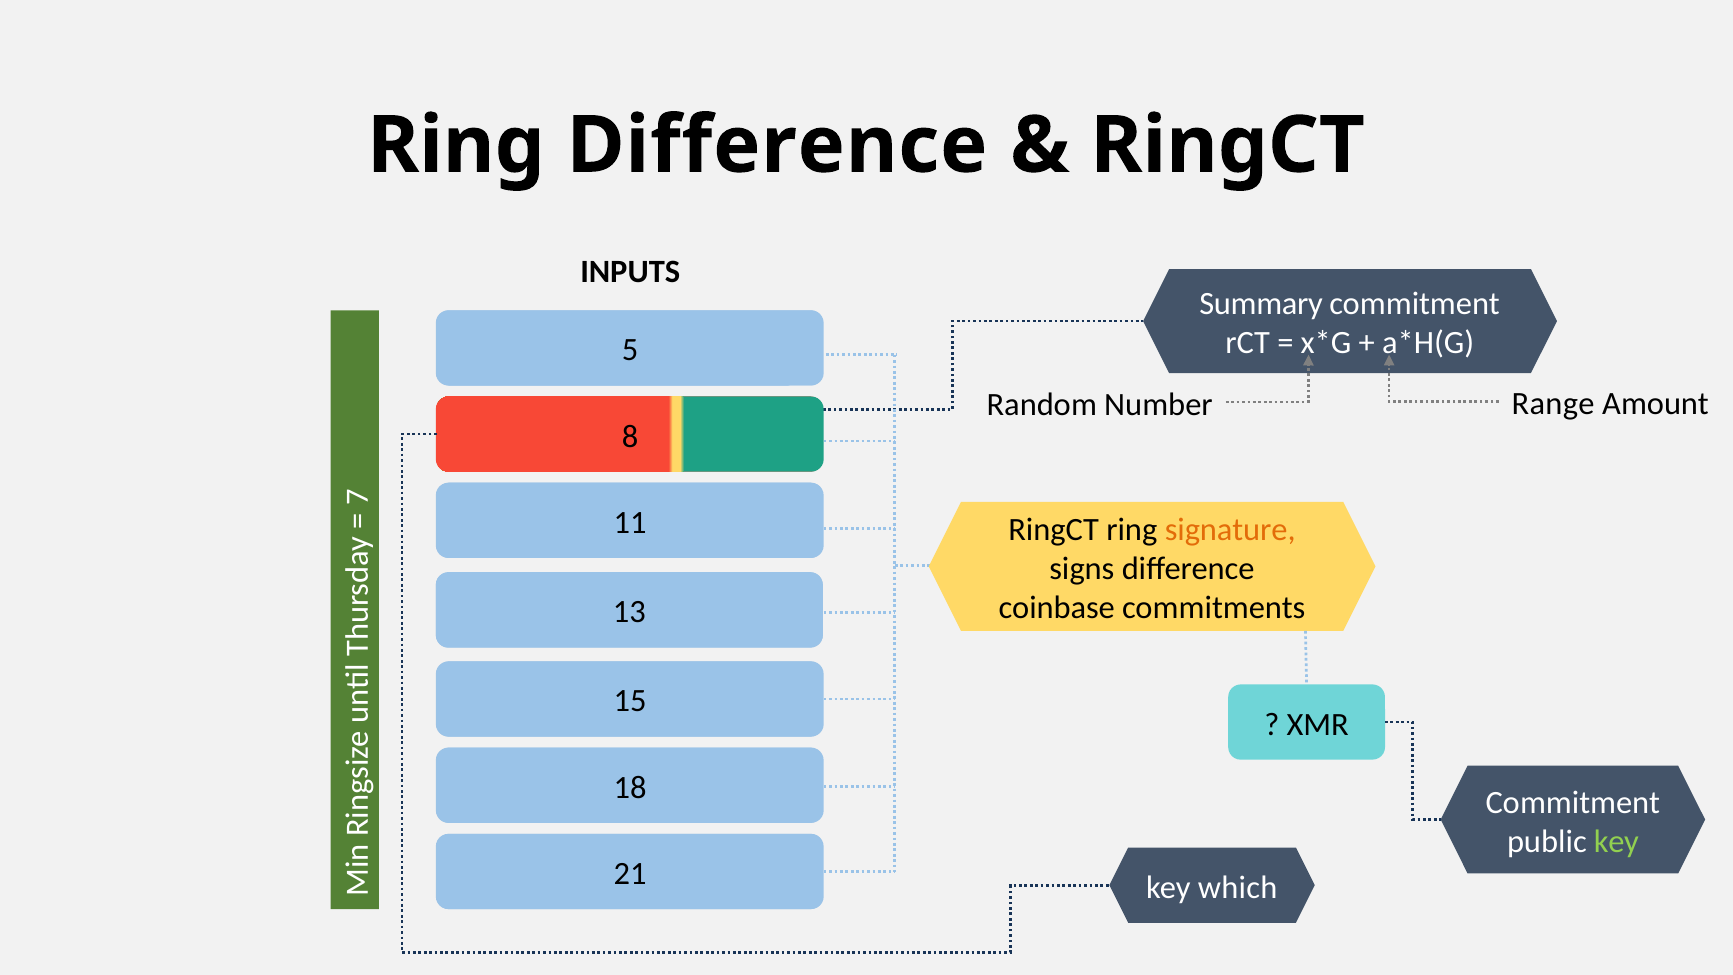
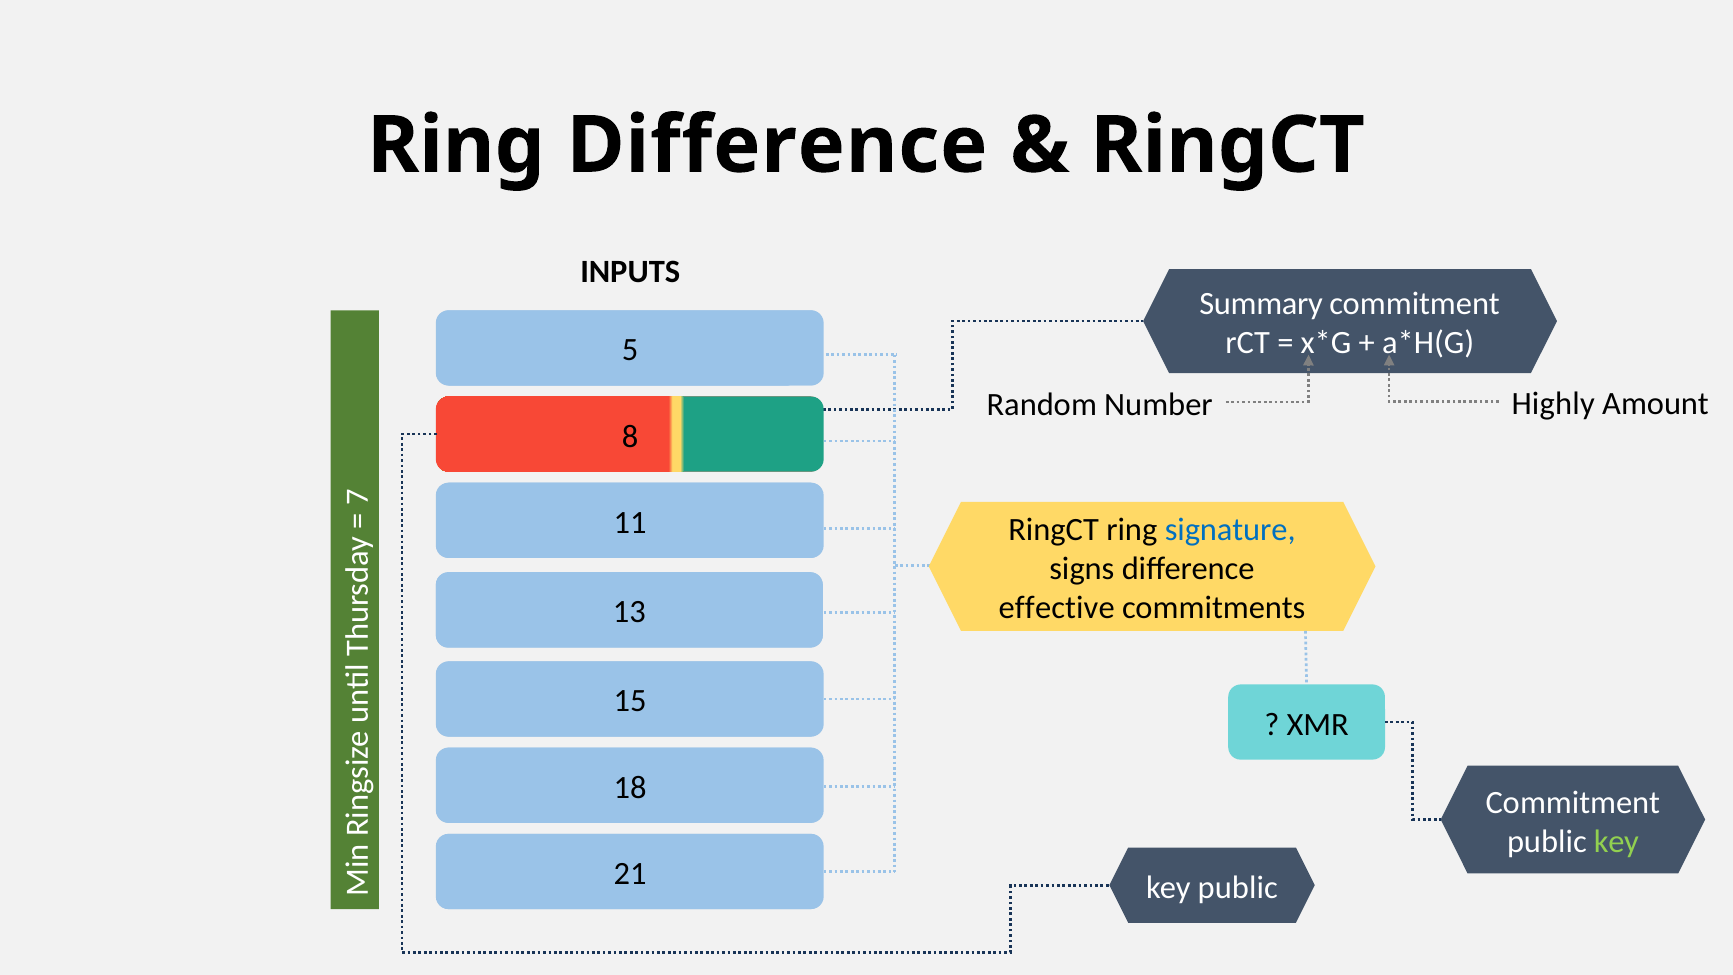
Range: Range -> Highly
signature colour: orange -> blue
coinbase: coinbase -> effective
key which: which -> public
